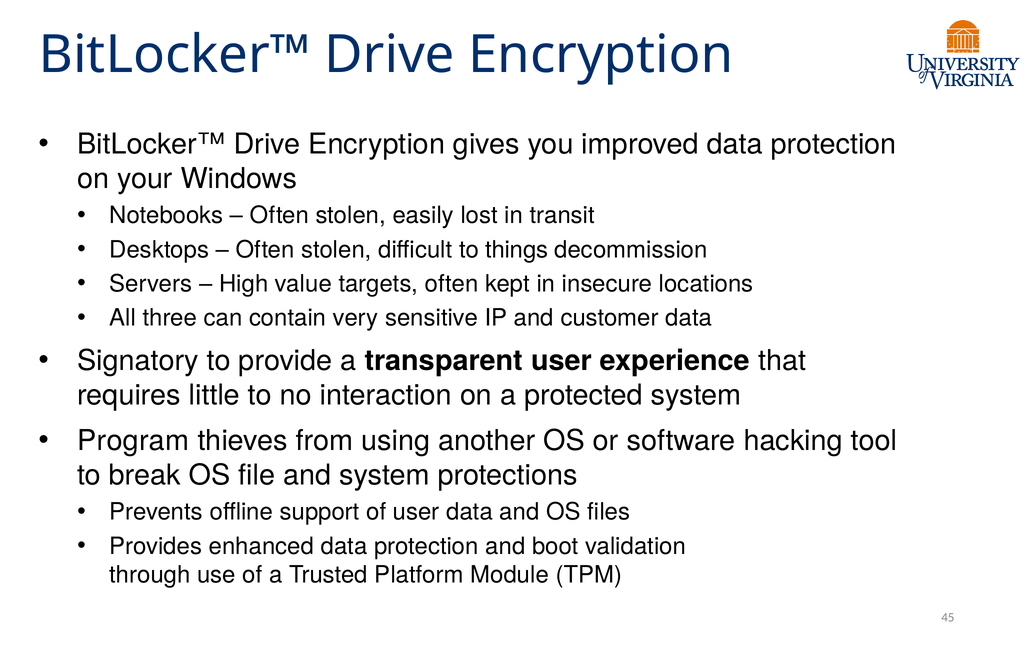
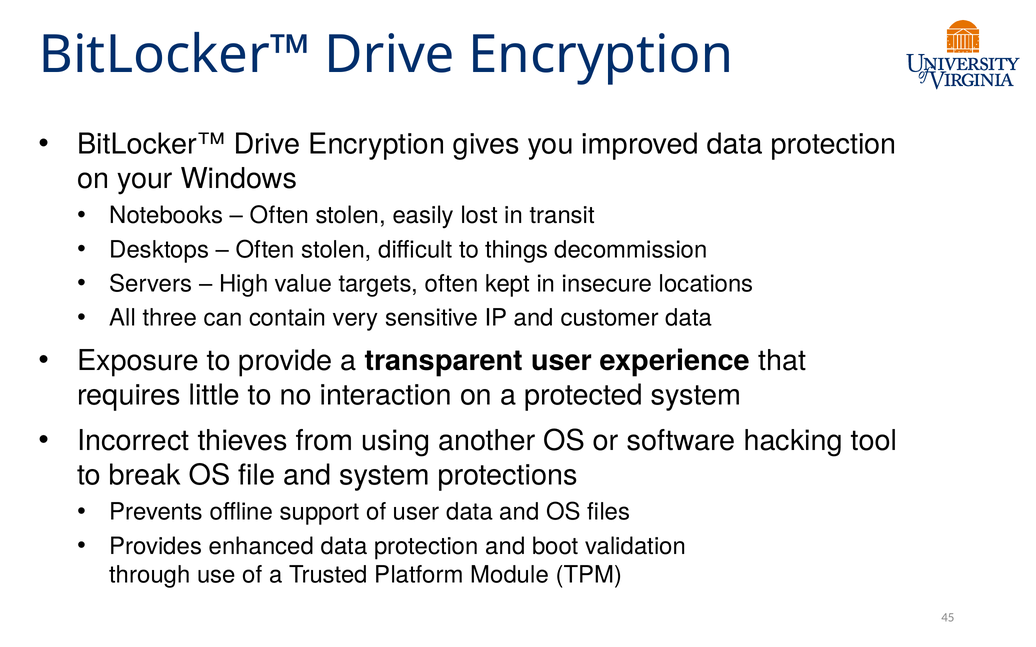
Signatory: Signatory -> Exposure
Program: Program -> Incorrect
